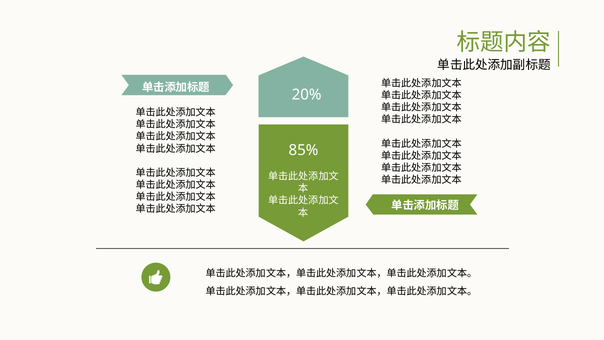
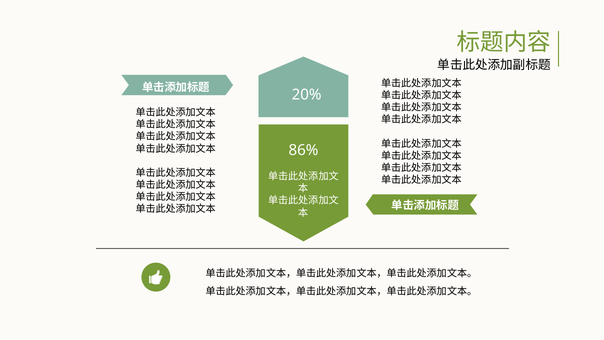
85%: 85% -> 86%
